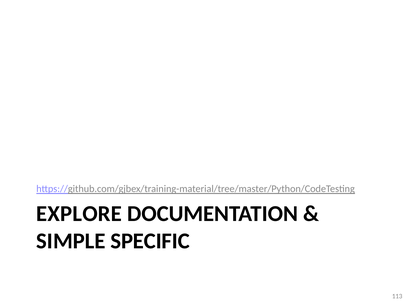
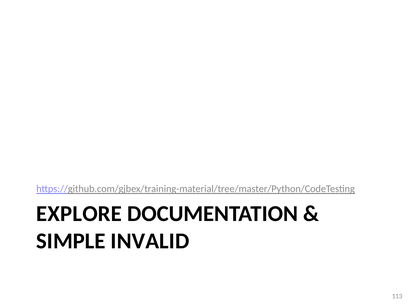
SPECIFIC: SPECIFIC -> INVALID
